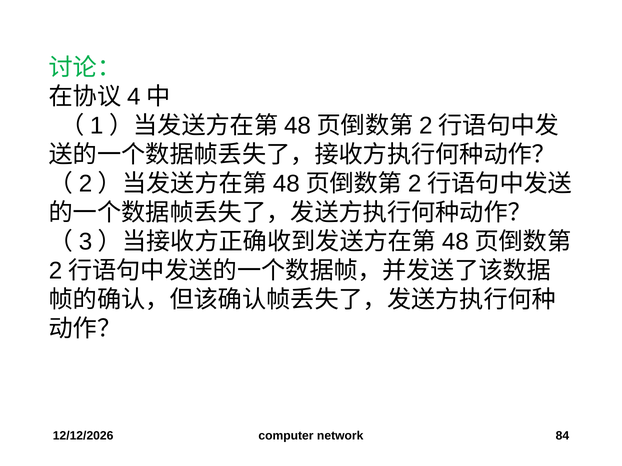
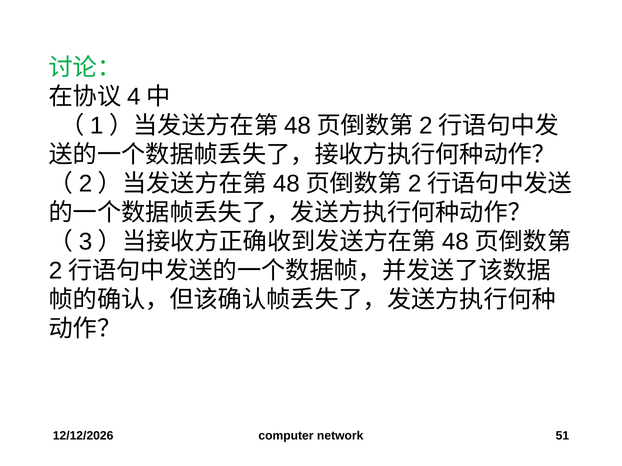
84: 84 -> 51
